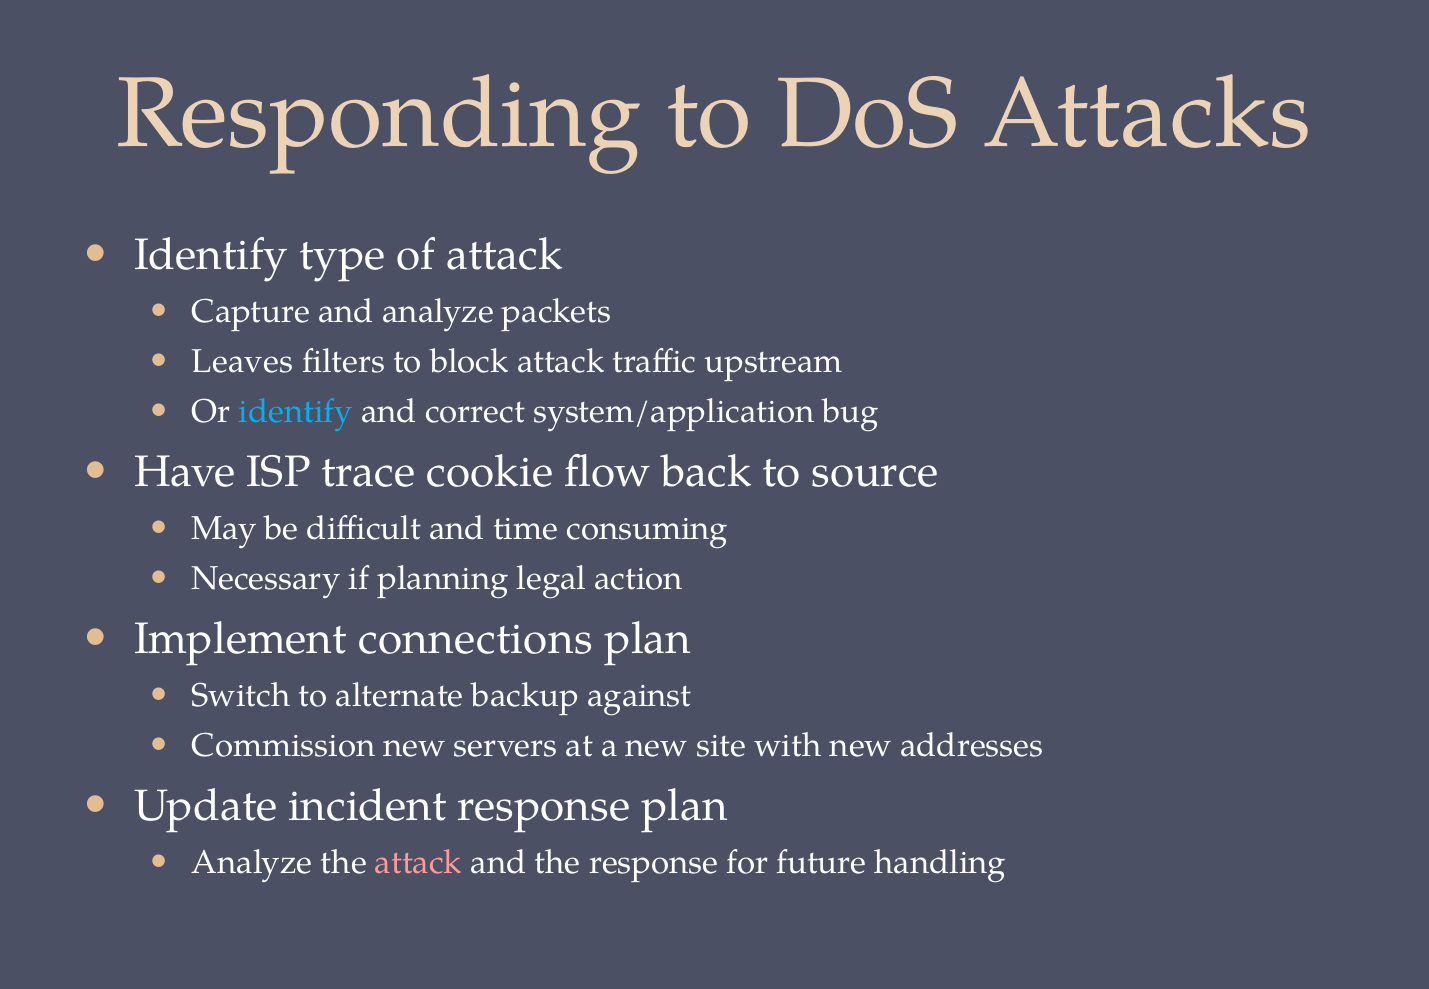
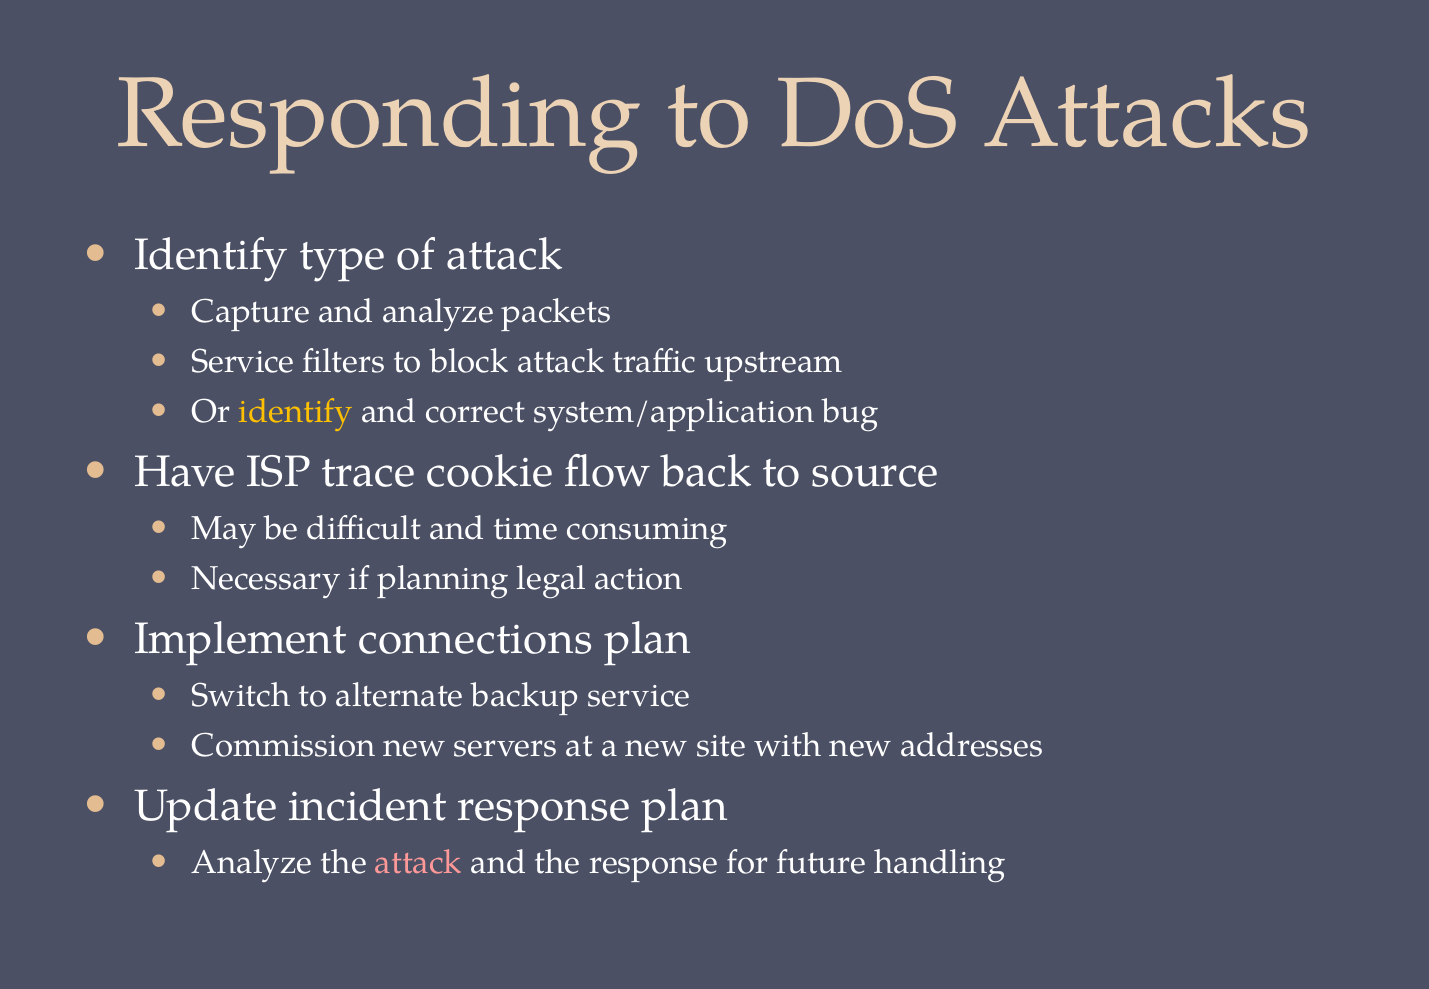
Leaves at (243, 362): Leaves -> Service
identify at (296, 412) colour: light blue -> yellow
backup against: against -> service
